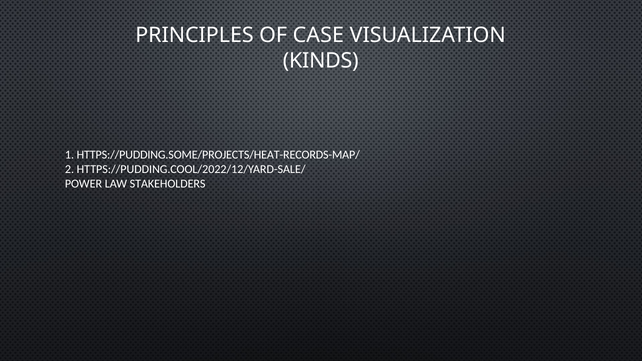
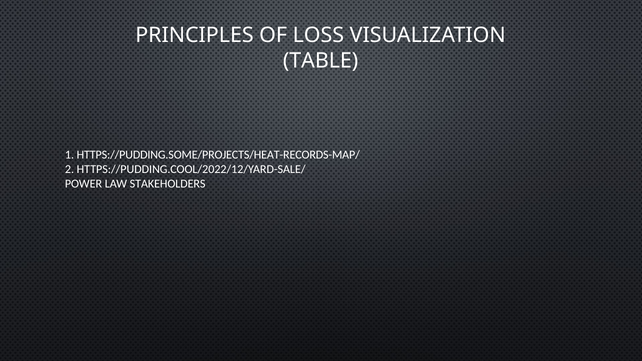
CASE: CASE -> LOSS
KINDS: KINDS -> TABLE
